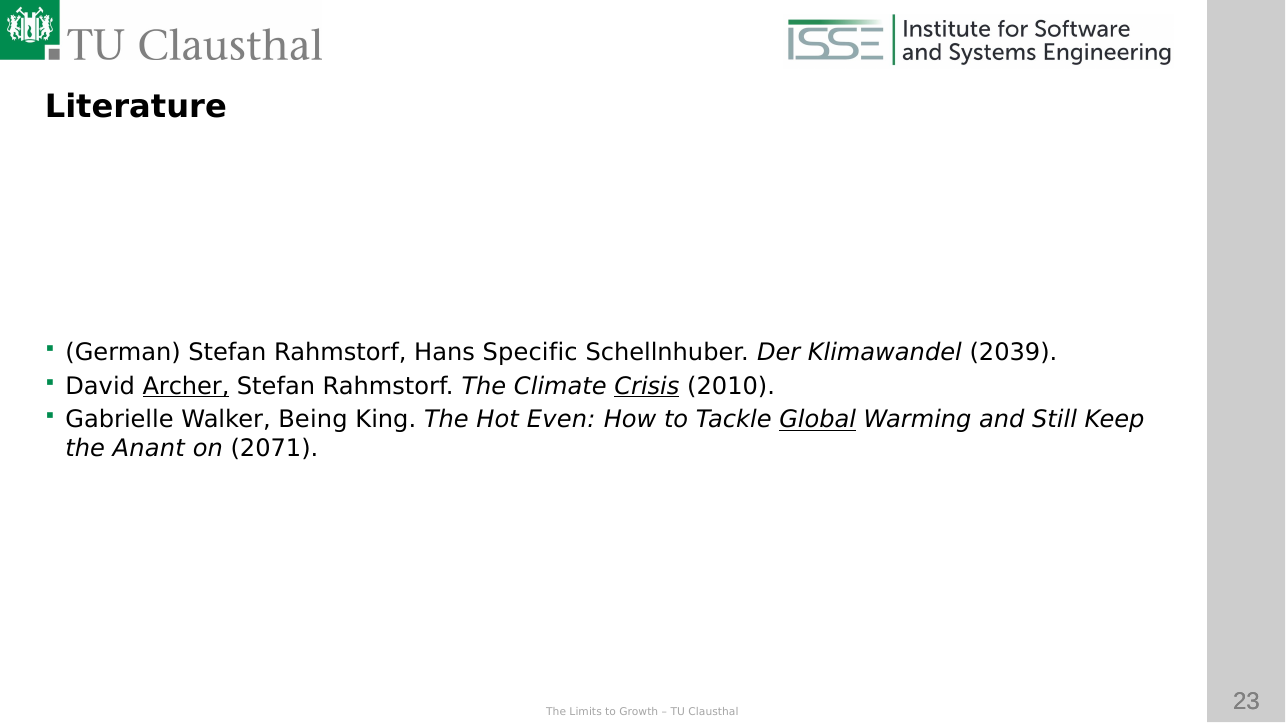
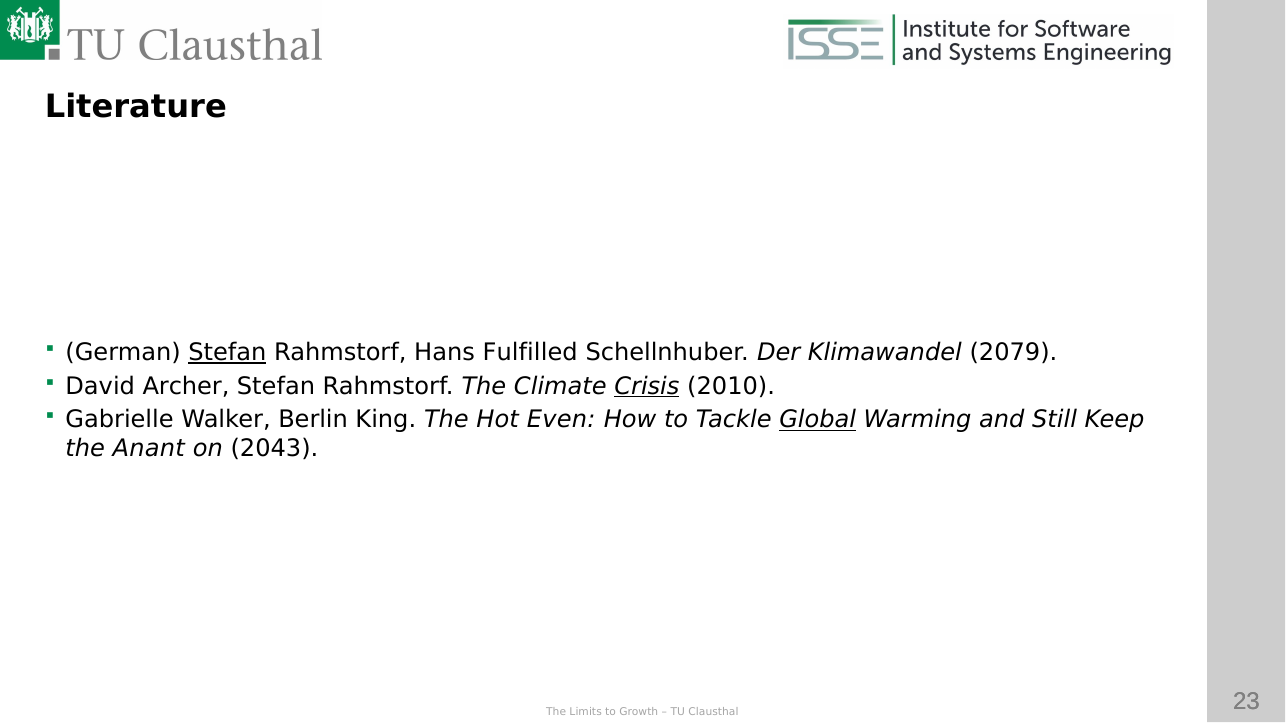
Stefan at (227, 353) underline: none -> present
Specific: Specific -> Fulfilled
2039: 2039 -> 2079
Archer underline: present -> none
Being: Being -> Berlin
2071: 2071 -> 2043
